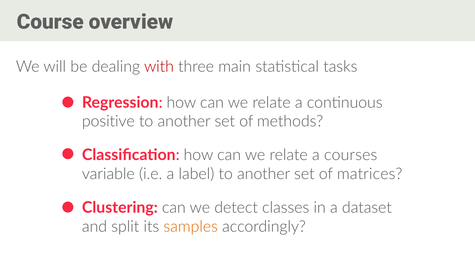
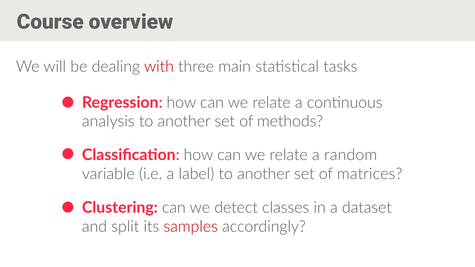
positive: positive -> analysis
courses: courses -> random
samples colour: orange -> red
